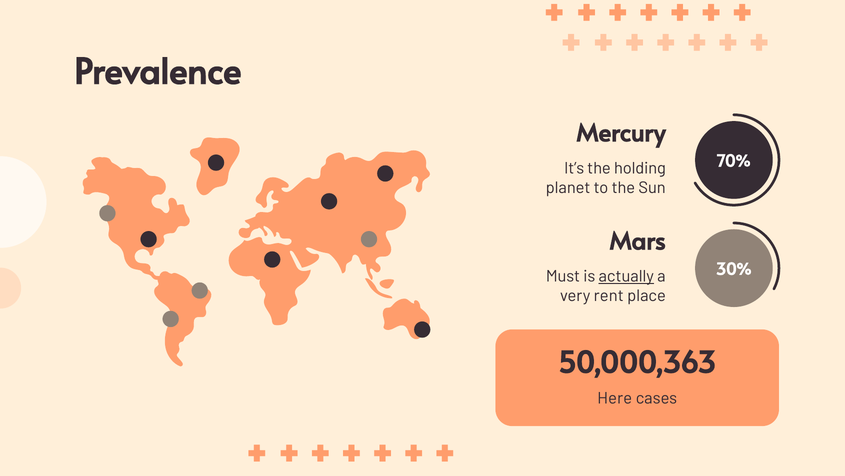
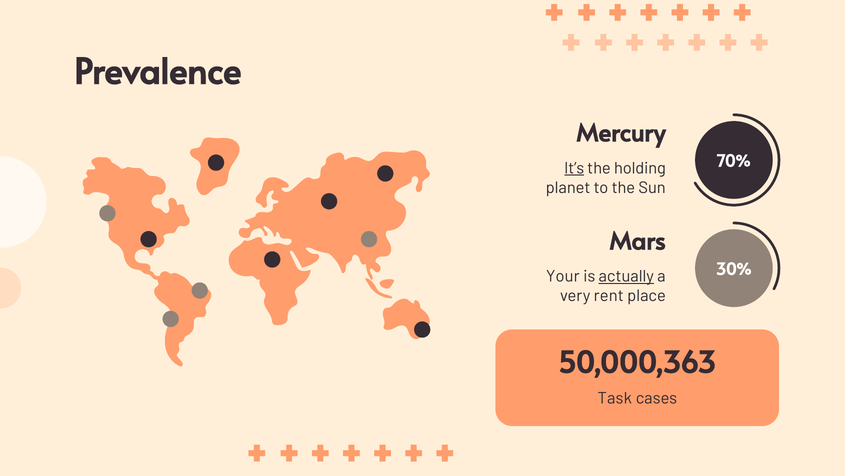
It’s underline: none -> present
Must: Must -> Your
Here: Here -> Task
